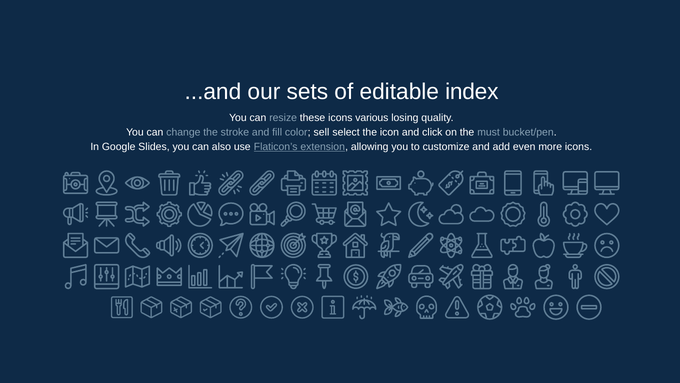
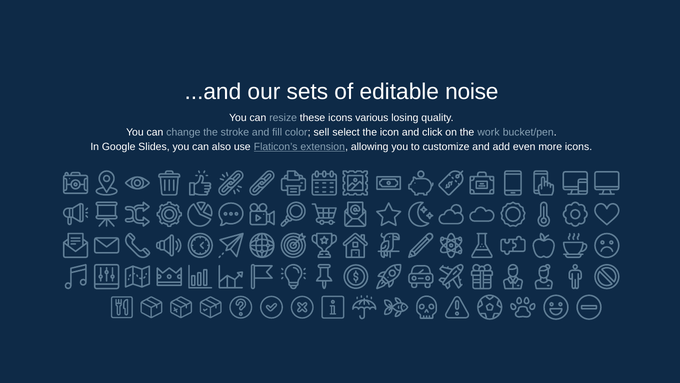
index: index -> noise
must: must -> work
